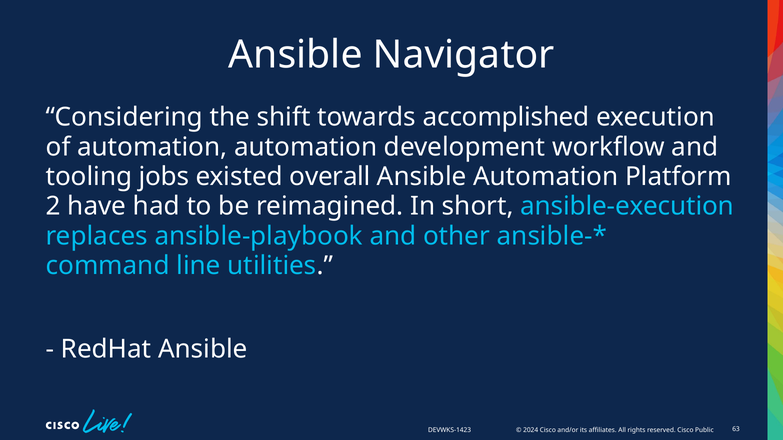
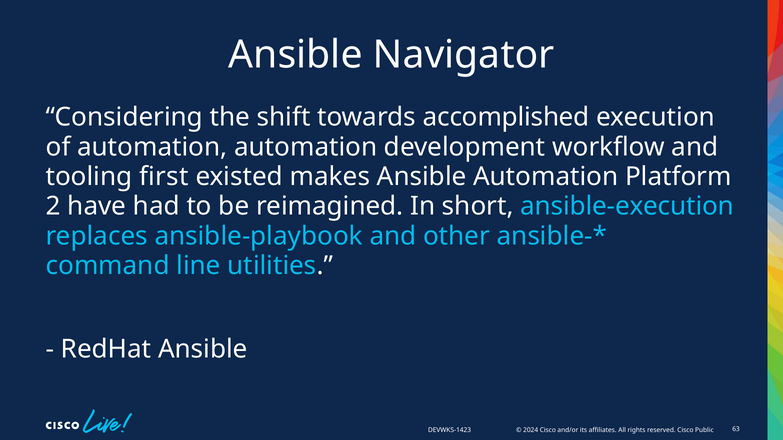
jobs: jobs -> first
overall: overall -> makes
